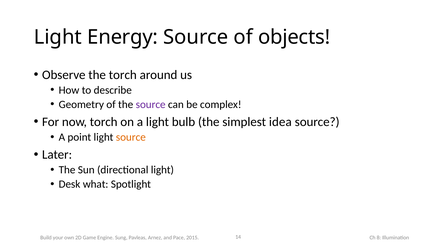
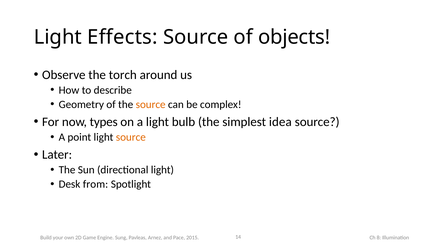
Energy: Energy -> Effects
source at (151, 104) colour: purple -> orange
now torch: torch -> types
what: what -> from
